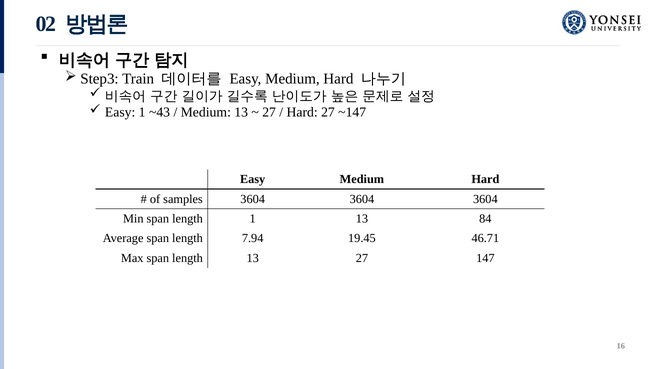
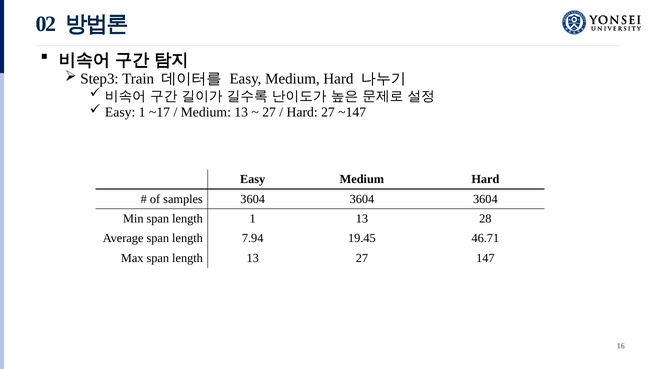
~43: ~43 -> ~17
84: 84 -> 28
